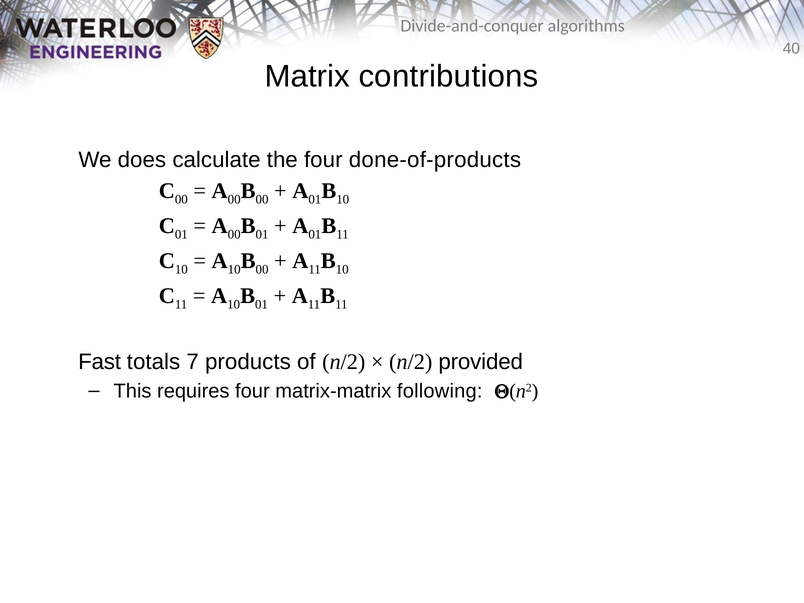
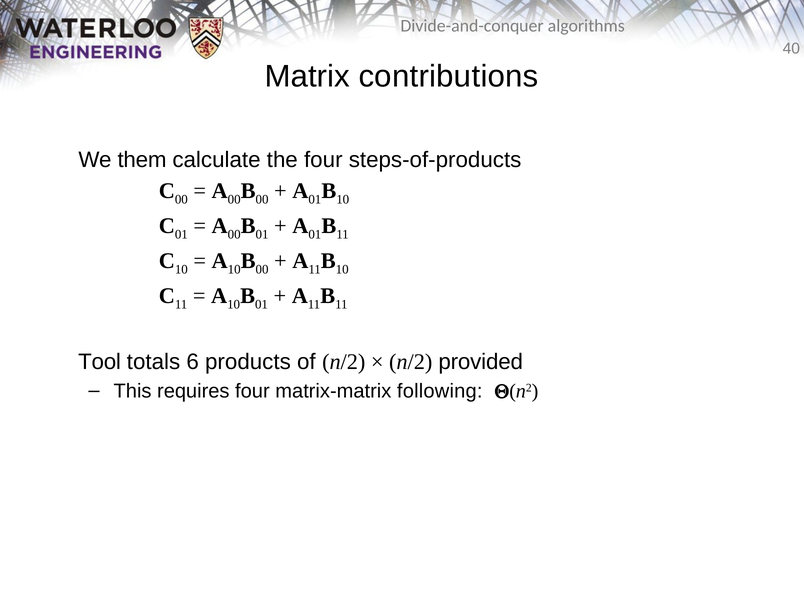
does: does -> them
done-of-products: done-of-products -> steps-of-products
Fast: Fast -> Tool
7: 7 -> 6
